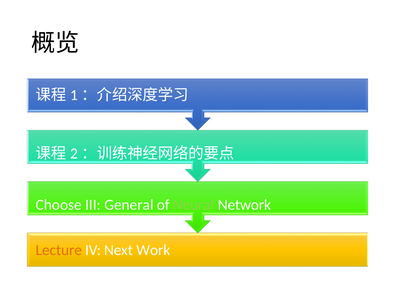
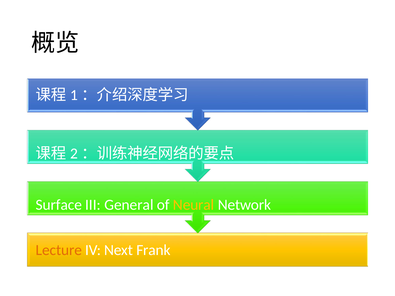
Choose: Choose -> Surface
Neural colour: light green -> yellow
Work: Work -> Frank
